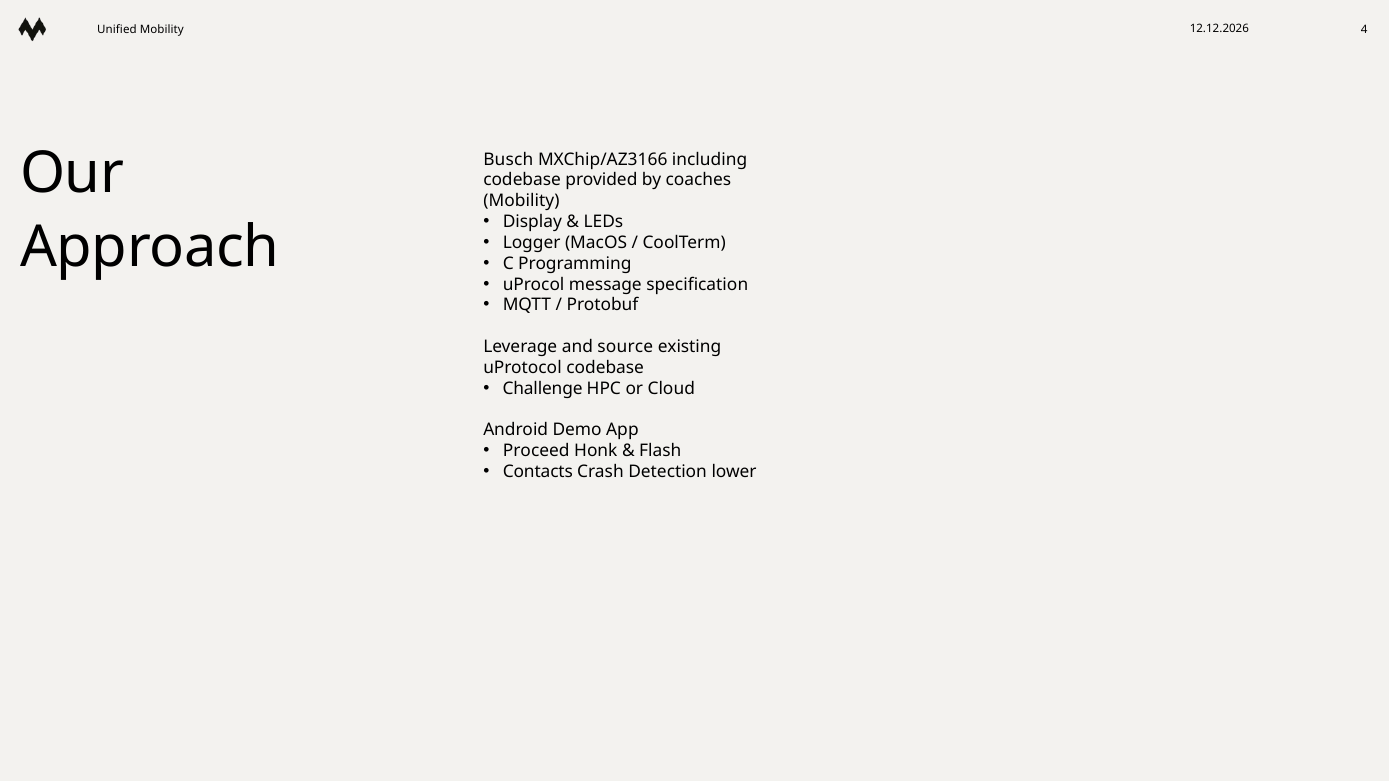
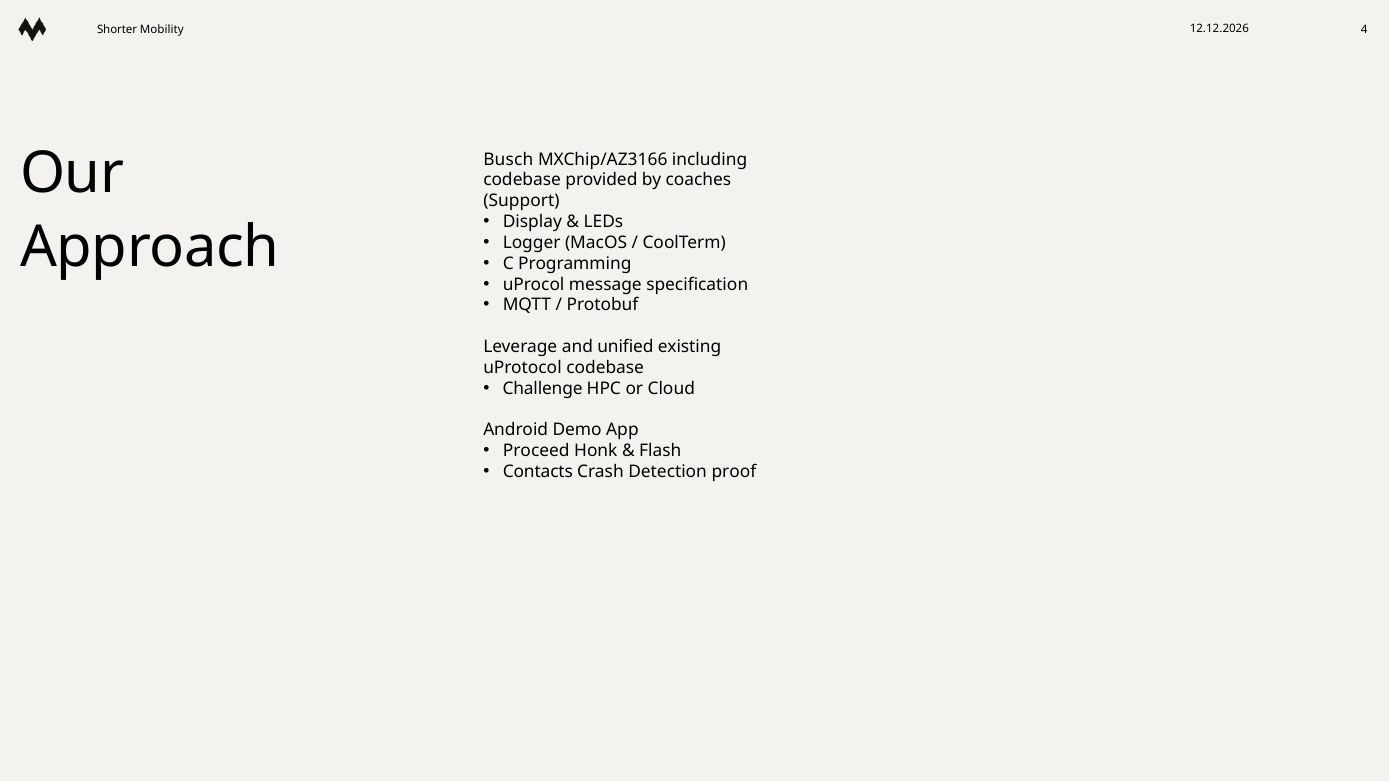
Unified: Unified -> Shorter
Mobility at (521, 201): Mobility -> Support
source: source -> unified
lower: lower -> proof
